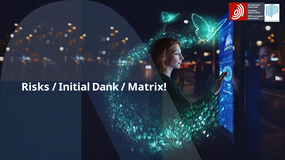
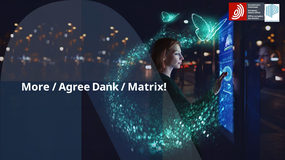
Risks: Risks -> More
Initial: Initial -> Agree
